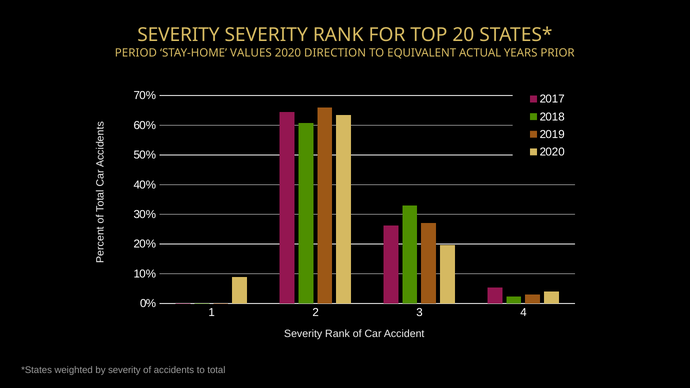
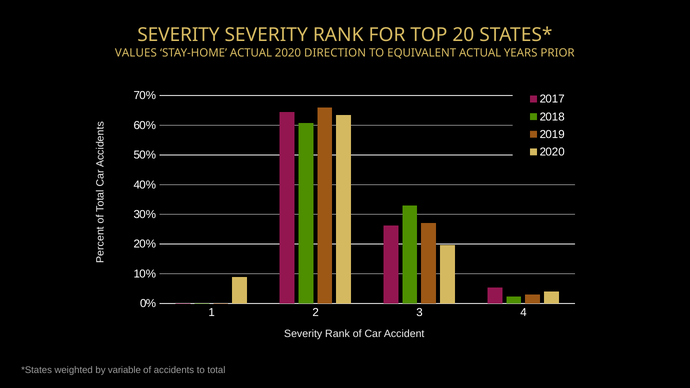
PERIOD: PERIOD -> VALUES
STAY-HOME VALUES: VALUES -> ACTUAL
by severity: severity -> variable
